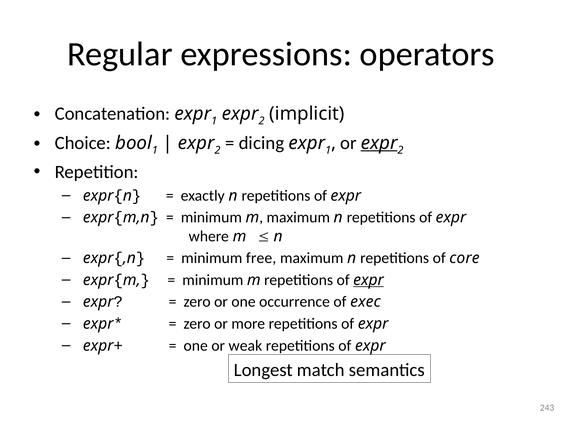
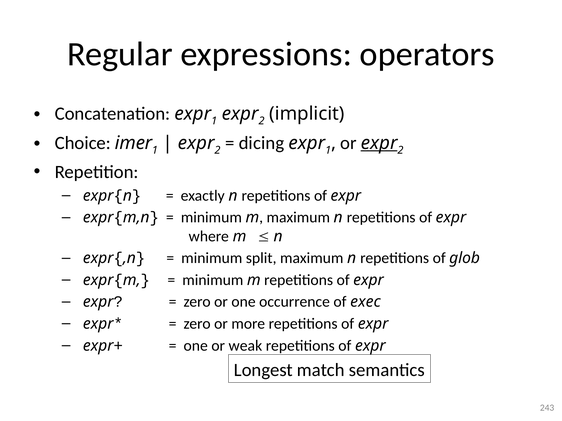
bool: bool -> imer
free: free -> split
core: core -> glob
expr at (369, 280) underline: present -> none
